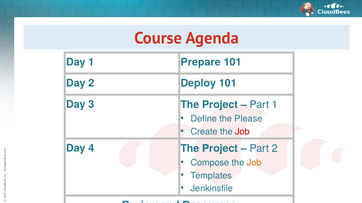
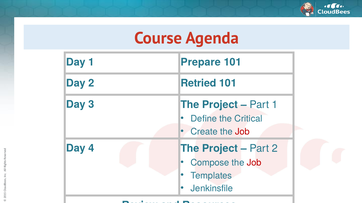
Deploy: Deploy -> Retried
Please: Please -> Critical
Job at (254, 163) colour: orange -> red
